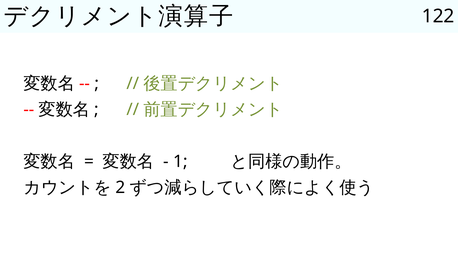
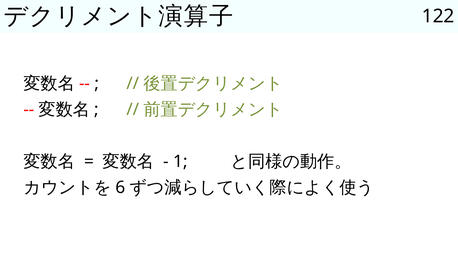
2: 2 -> 6
